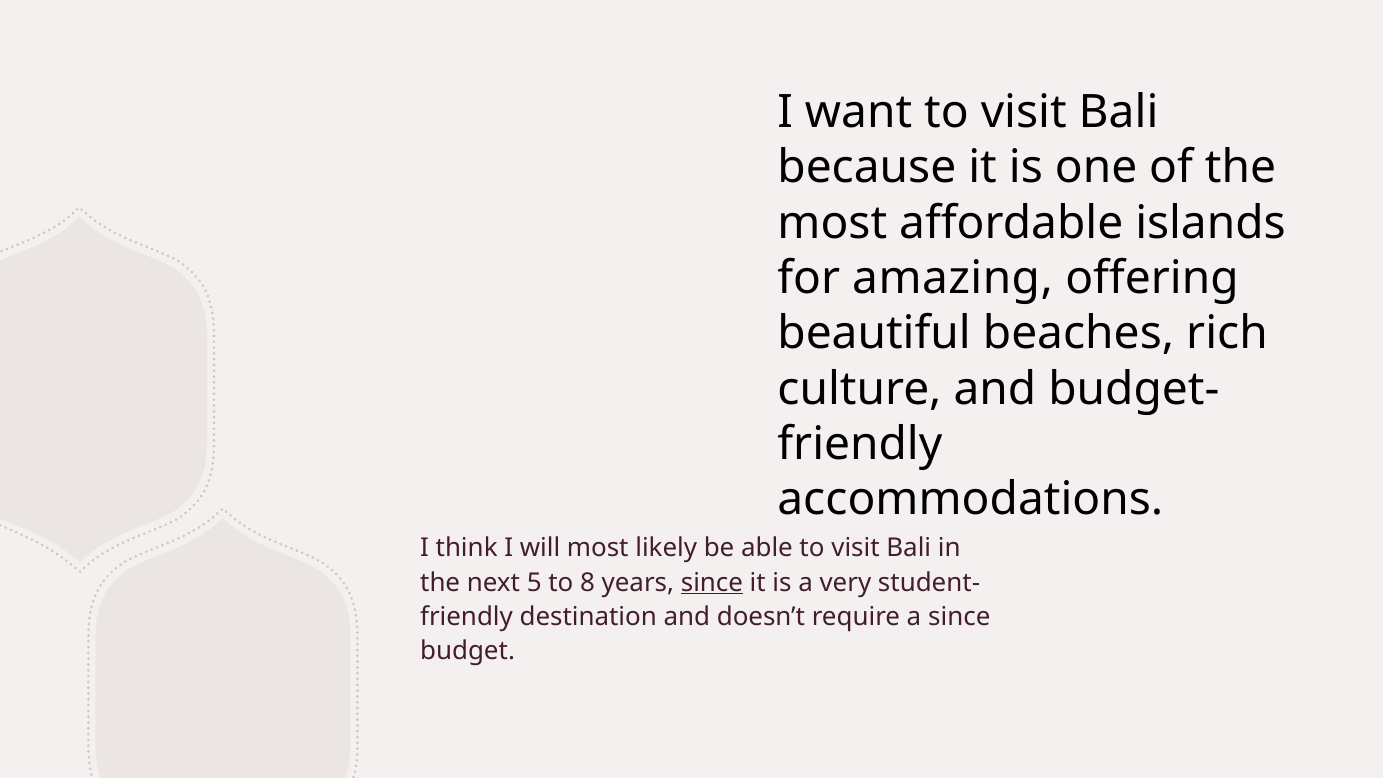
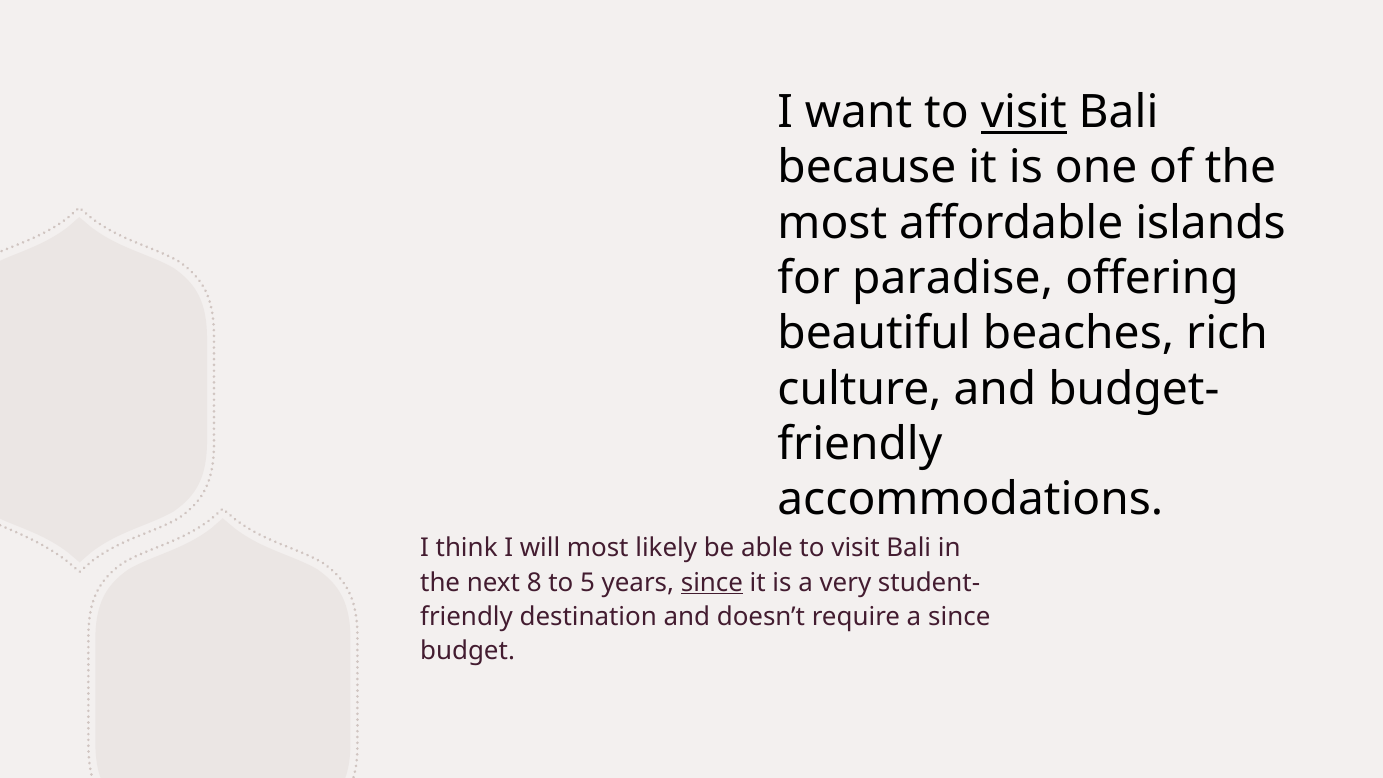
visit at (1024, 112) underline: none -> present
amazing: amazing -> paradise
5: 5 -> 8
8: 8 -> 5
